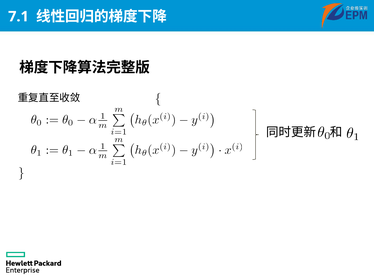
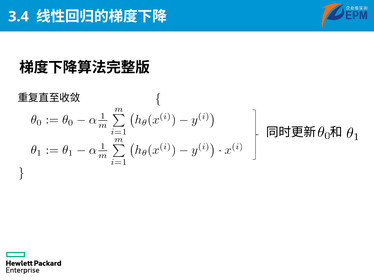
7.1: 7.1 -> 3.4
